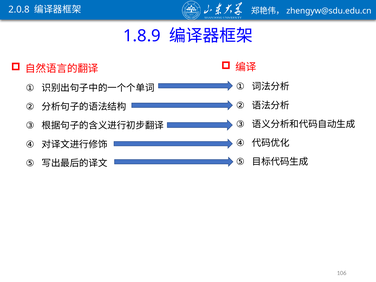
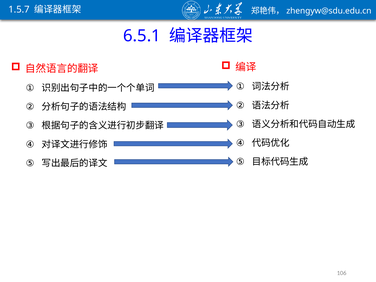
2.0.8: 2.0.8 -> 1.5.7
1.8.9: 1.8.9 -> 6.5.1
